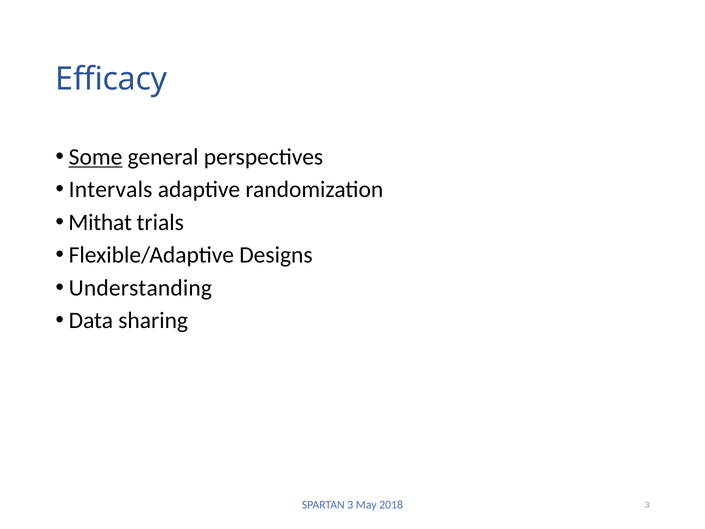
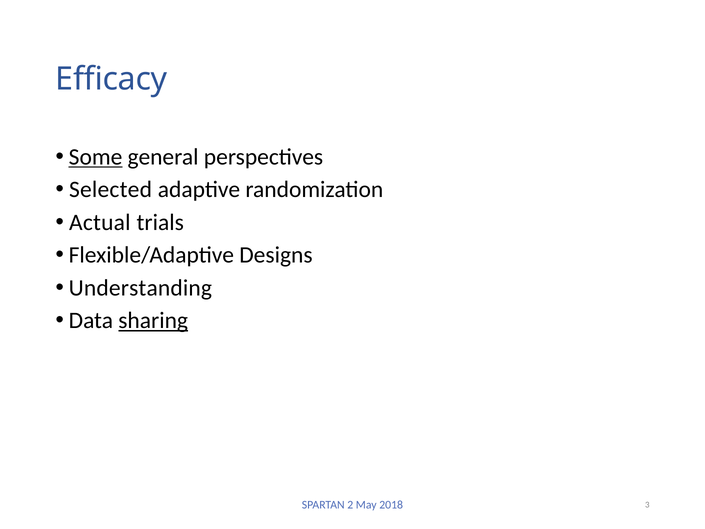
Intervals: Intervals -> Selected
Mithat: Mithat -> Actual
sharing underline: none -> present
SPARTAN 3: 3 -> 2
